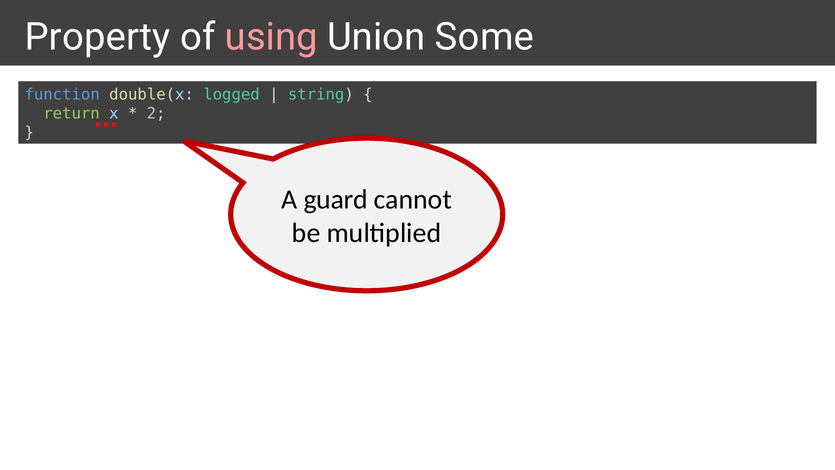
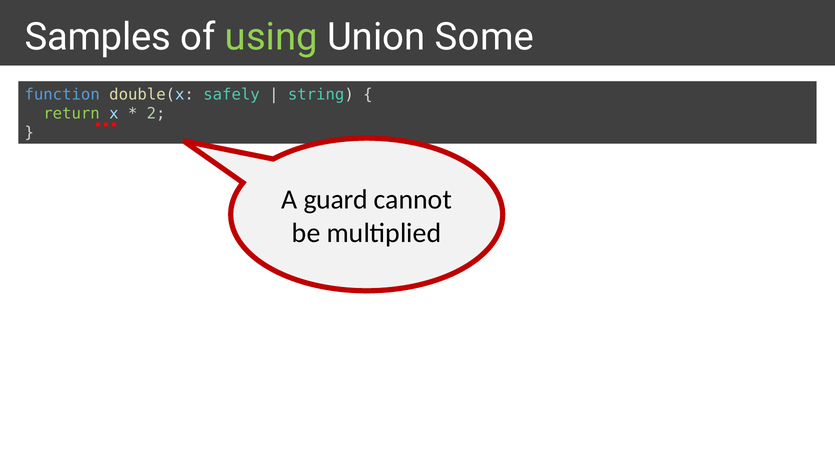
Property: Property -> Samples
using colour: pink -> light green
logged: logged -> safely
